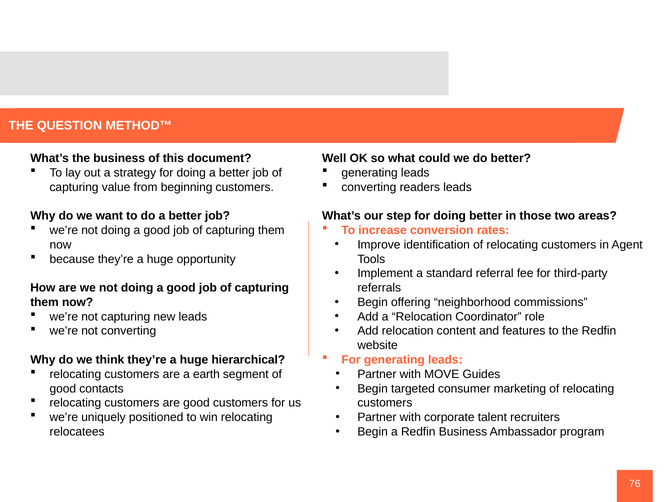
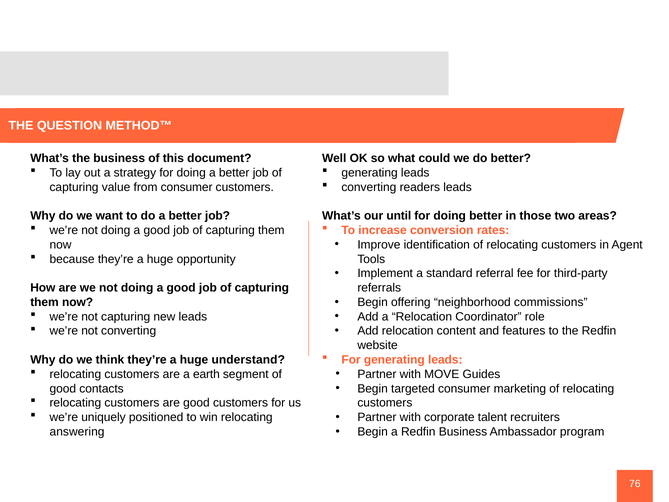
from beginning: beginning -> consumer
step: step -> until
hierarchical: hierarchical -> understand
relocatees: relocatees -> answering
